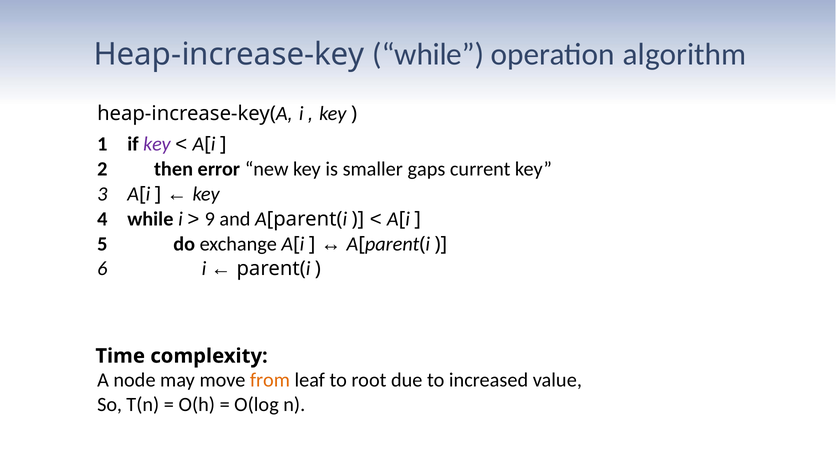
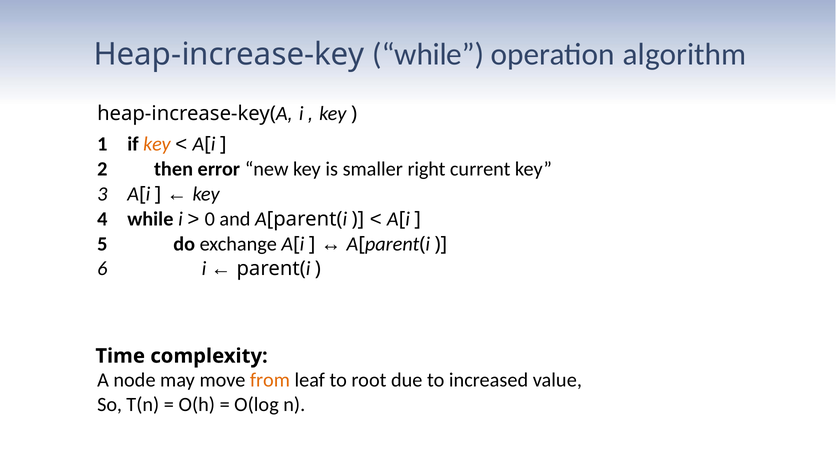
key at (157, 144) colour: purple -> orange
gaps: gaps -> right
9: 9 -> 0
